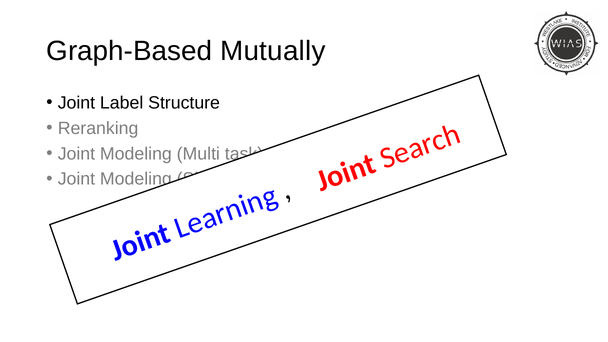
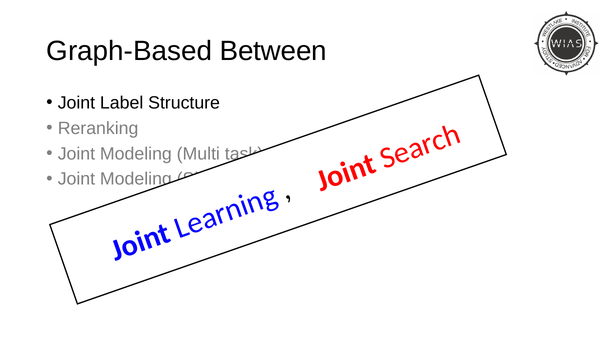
Mutually: Mutually -> Between
